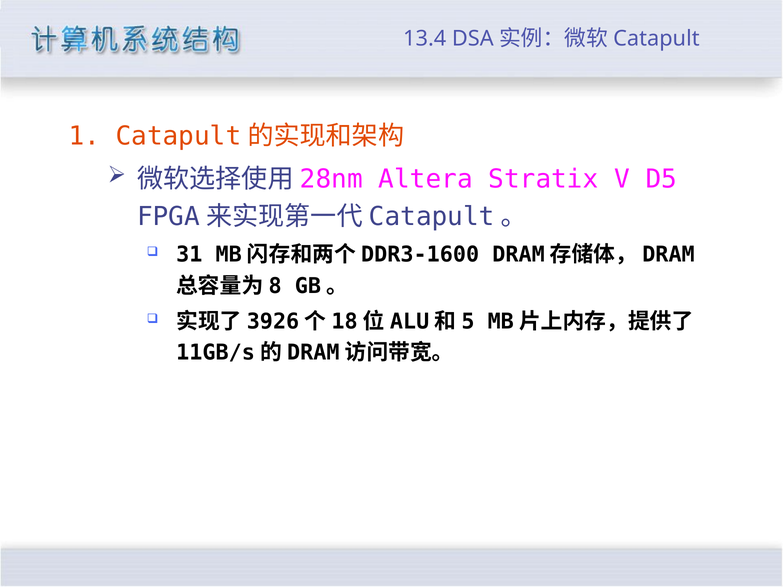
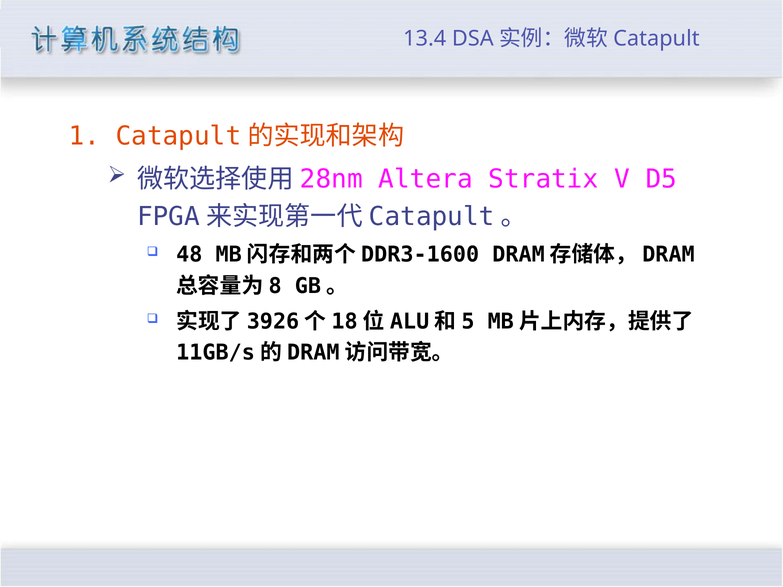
31: 31 -> 48
